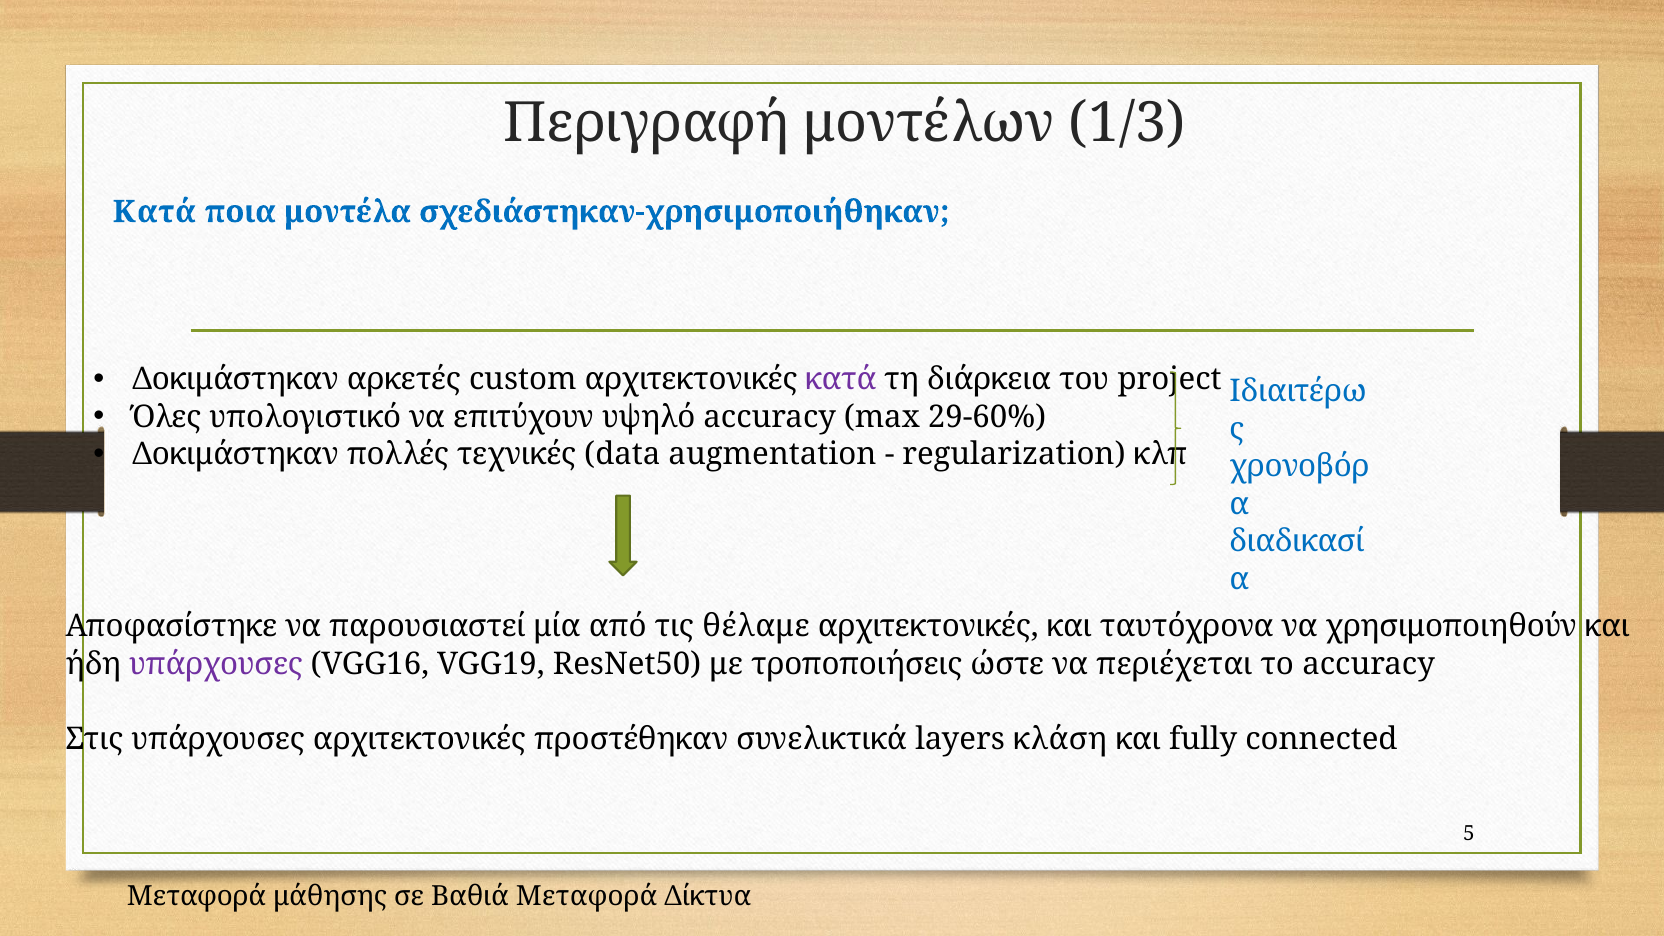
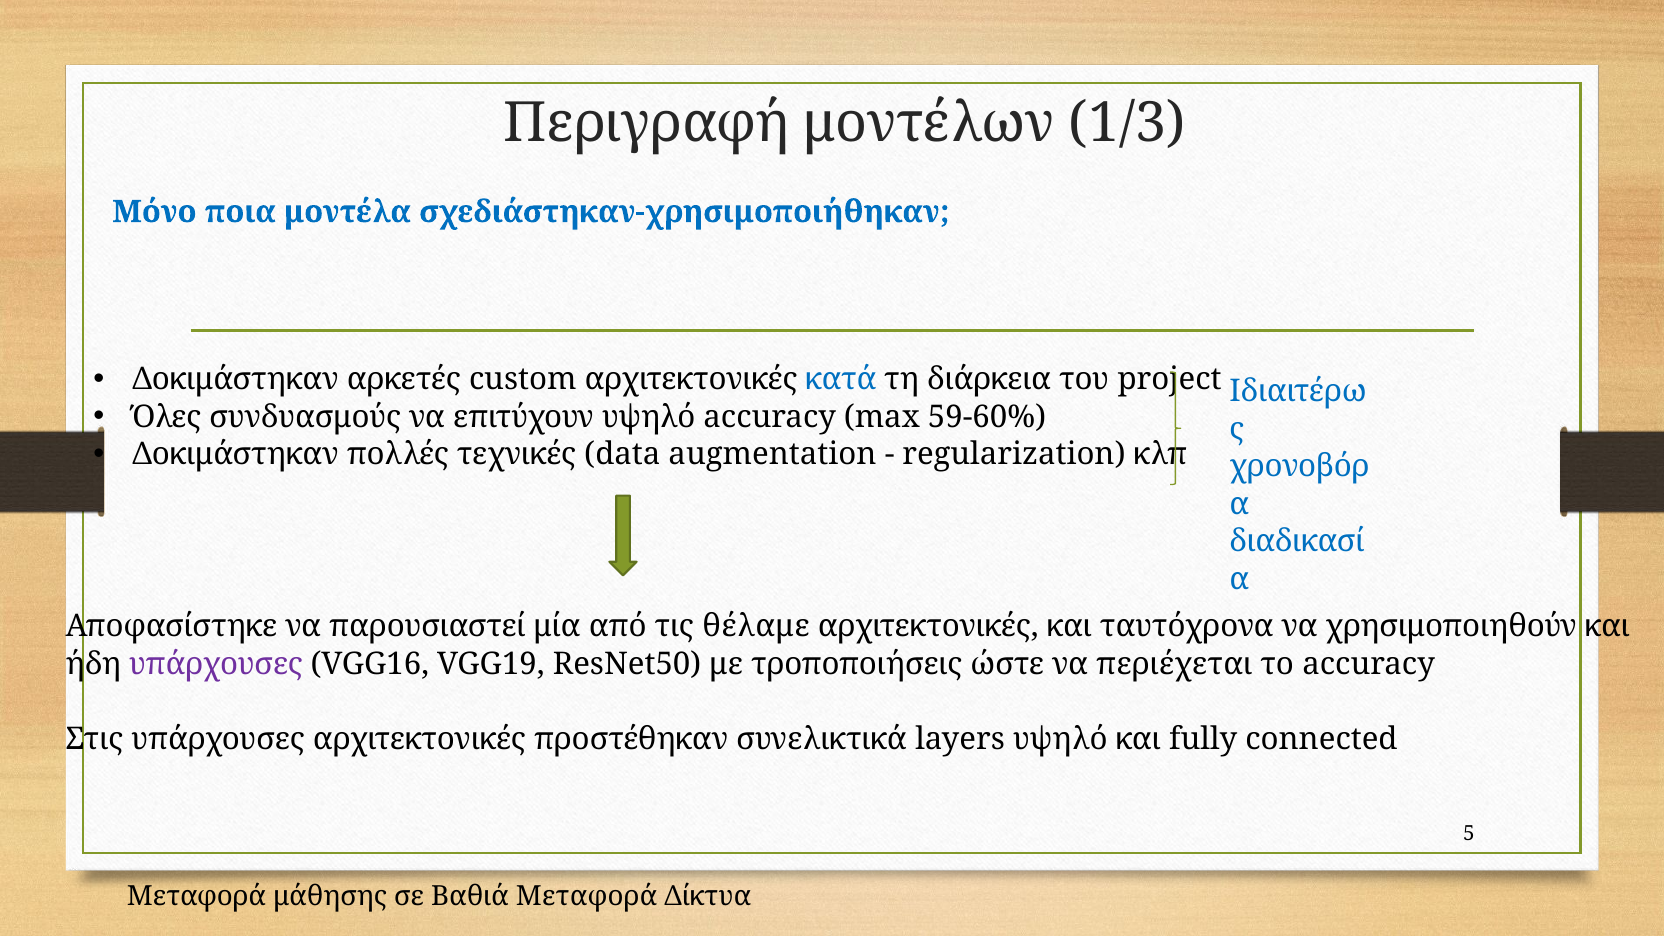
Κατά at (154, 212): Κατά -> Μόνο
κατά at (841, 380) colour: purple -> blue
υπολογιστικό: υπολογιστικό -> συνδυασμούς
29-60%: 29-60% -> 59-60%
layers κλάση: κλάση -> υψηλό
